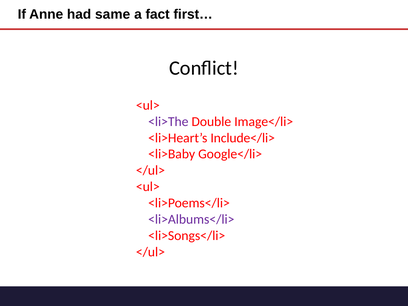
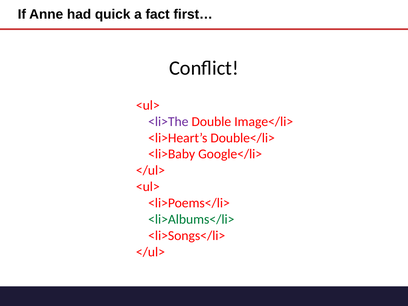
same: same -> quick
Include</li>: Include</li> -> Double</li>
<li>Albums</li> colour: purple -> green
